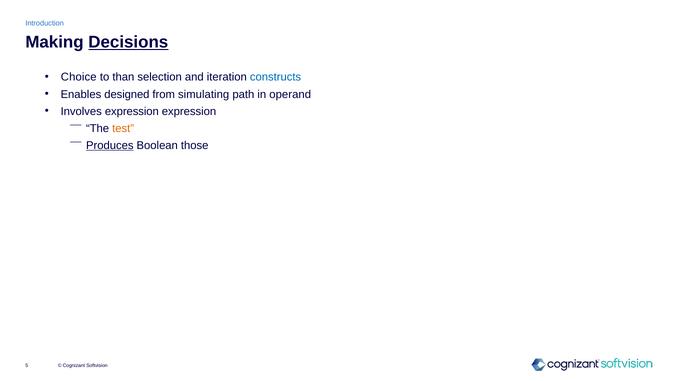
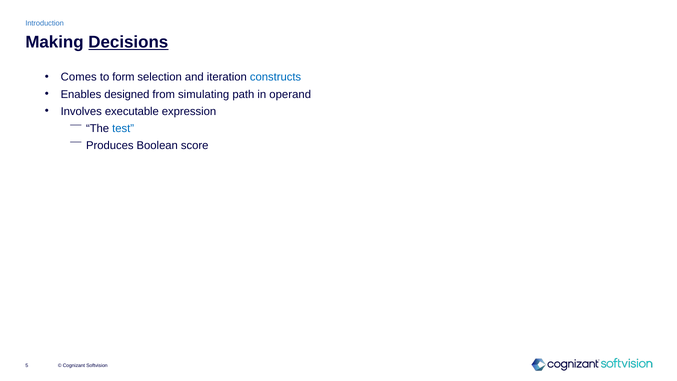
Choice: Choice -> Comes
than: than -> form
Involves expression: expression -> executable
test colour: orange -> blue
Produces underline: present -> none
those: those -> score
